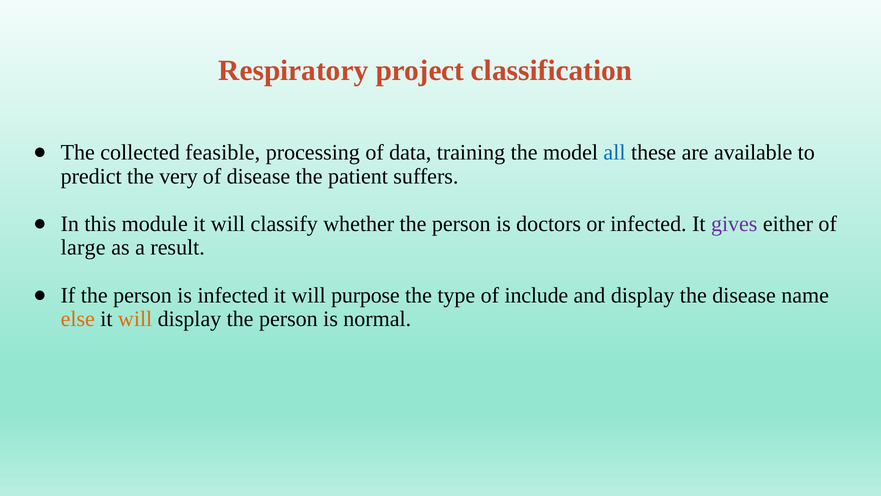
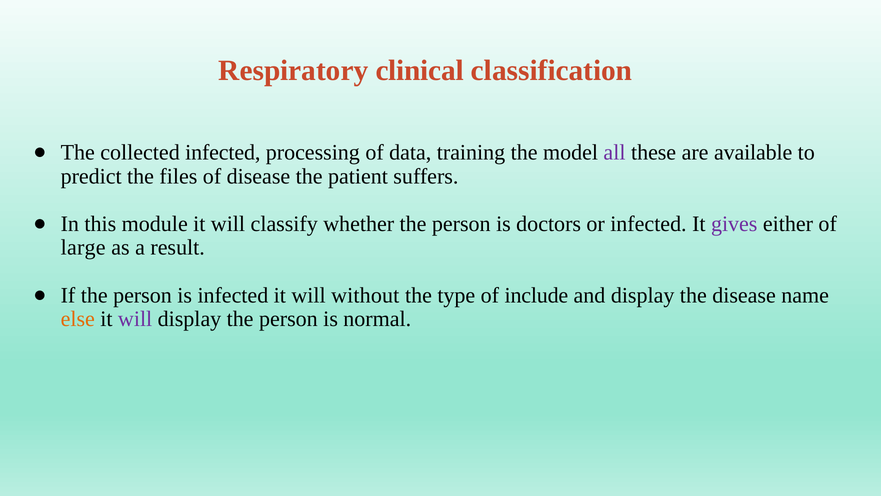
project: project -> clinical
collected feasible: feasible -> infected
all colour: blue -> purple
very: very -> files
purpose: purpose -> without
will at (135, 319) colour: orange -> purple
